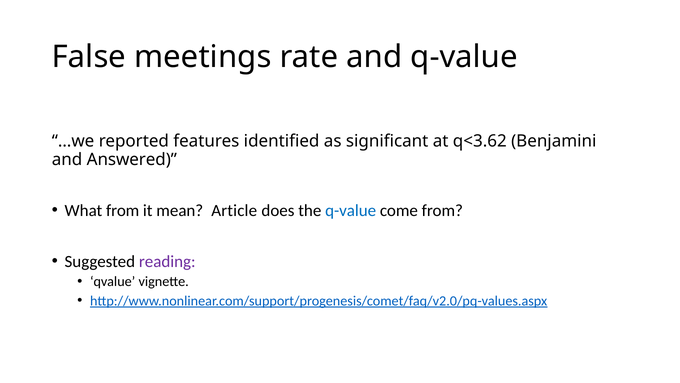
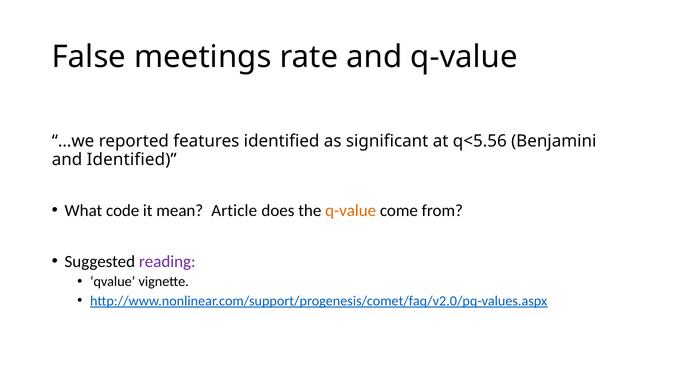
q<3.62: q<3.62 -> q<5.56
and Answered: Answered -> Identified
What from: from -> code
q-value at (351, 210) colour: blue -> orange
